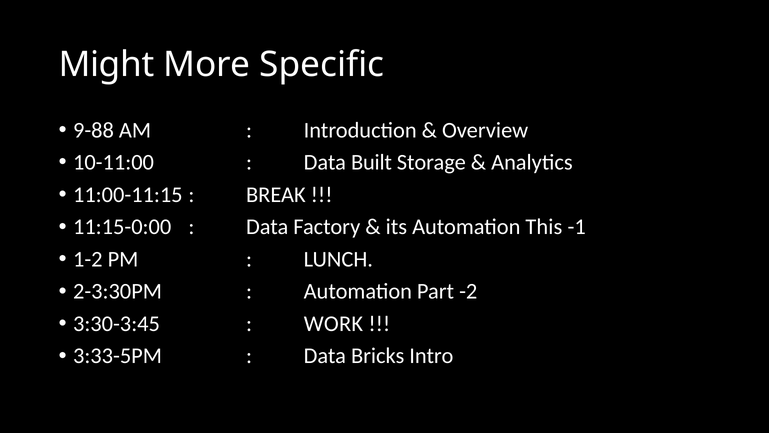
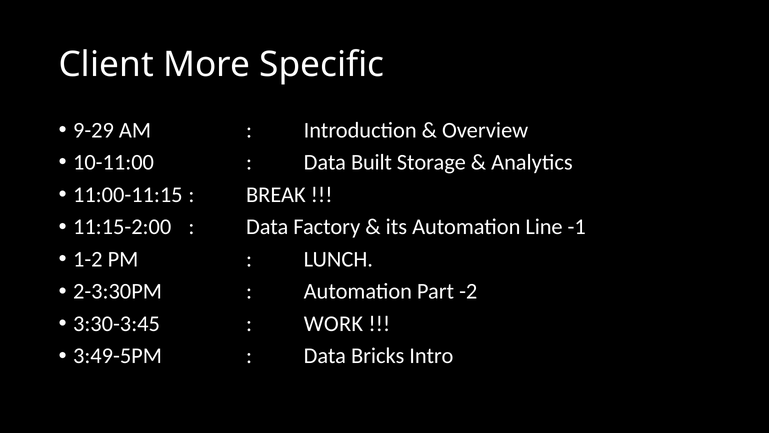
Might: Might -> Client
9-88: 9-88 -> 9-29
11:15-0:00: 11:15-0:00 -> 11:15-2:00
This: This -> Line
3:33-5PM: 3:33-5PM -> 3:49-5PM
